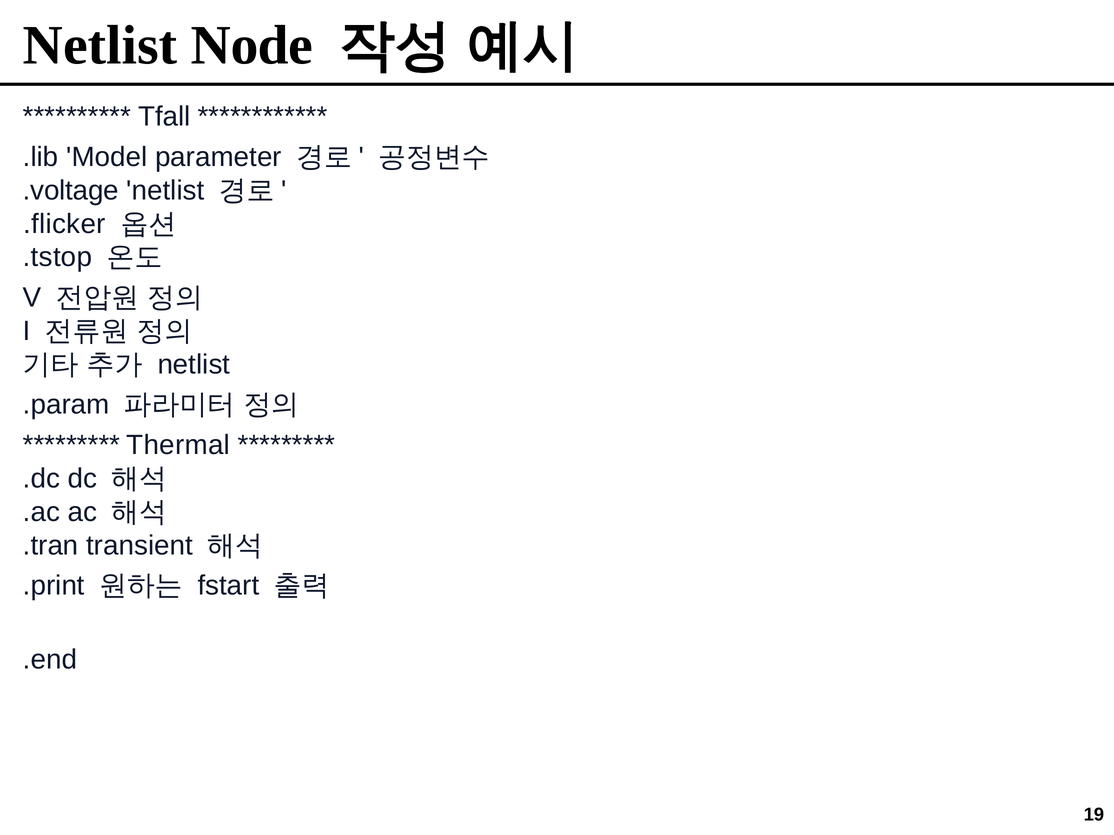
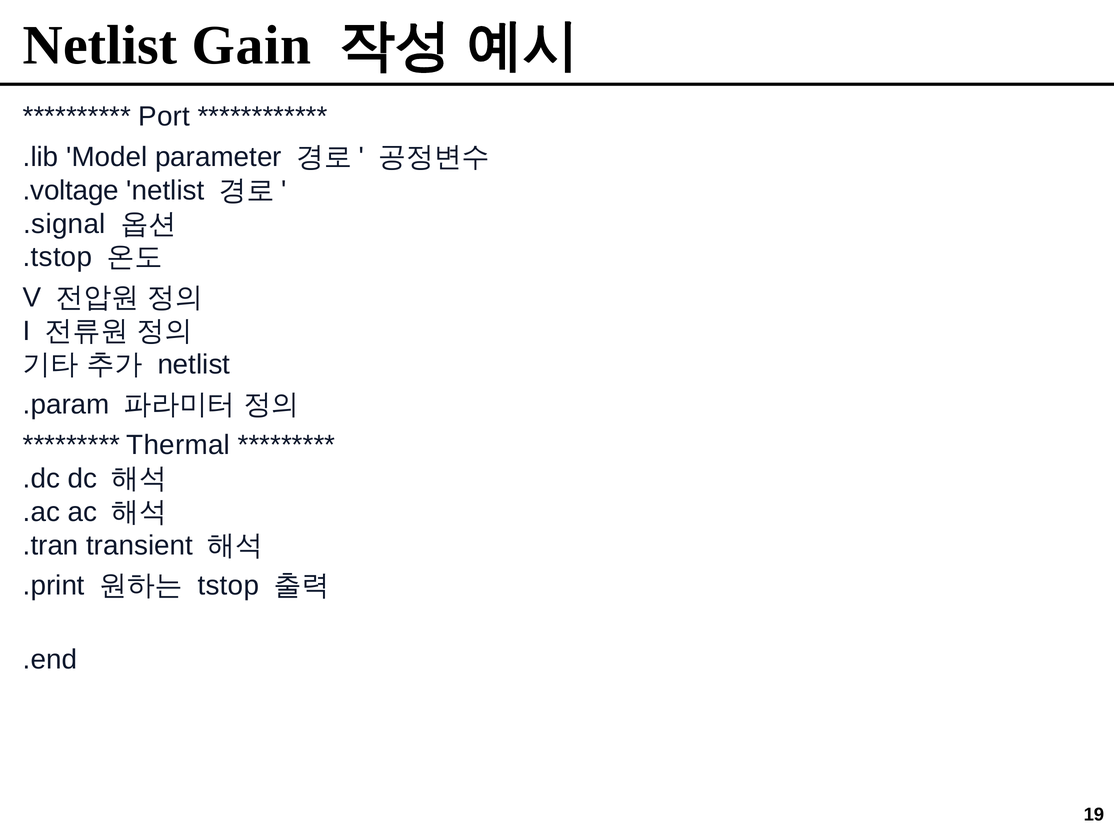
Node: Node -> Gain
Tfall: Tfall -> Port
.flicker: .flicker -> .signal
fstart: fstart -> tstop
